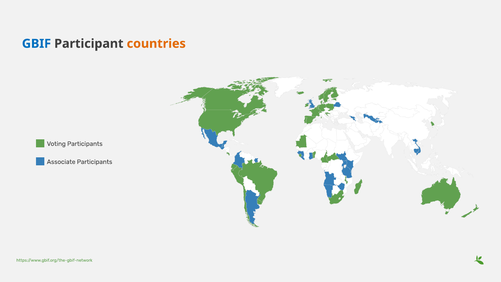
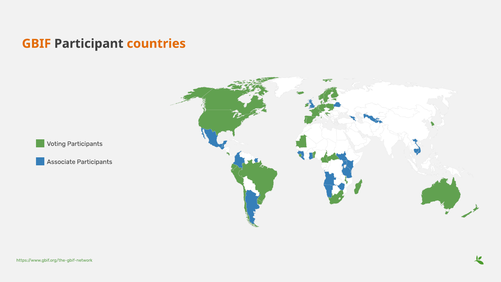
GBIF colour: blue -> orange
